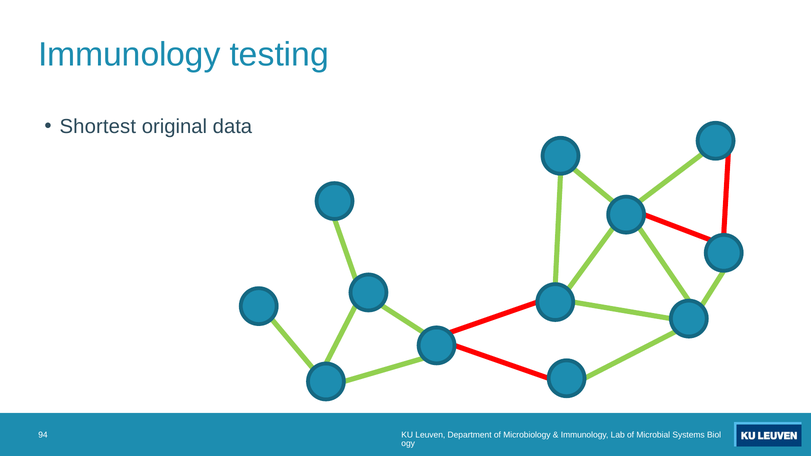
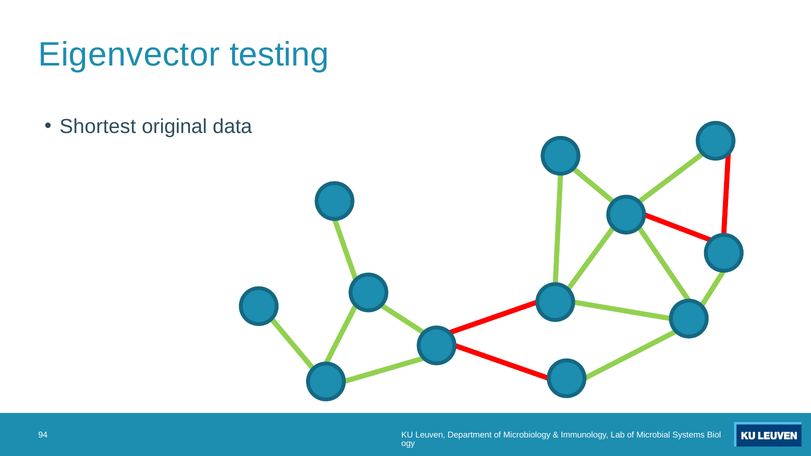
Immunology at (129, 54): Immunology -> Eigenvector
